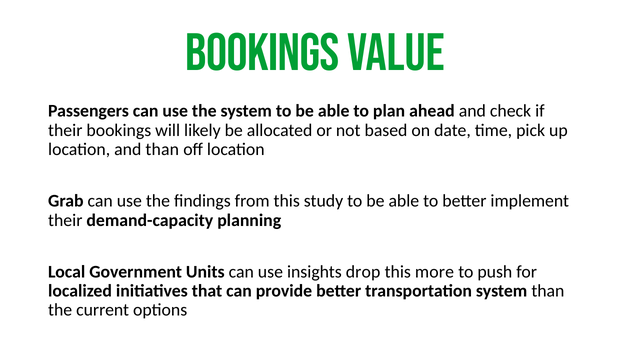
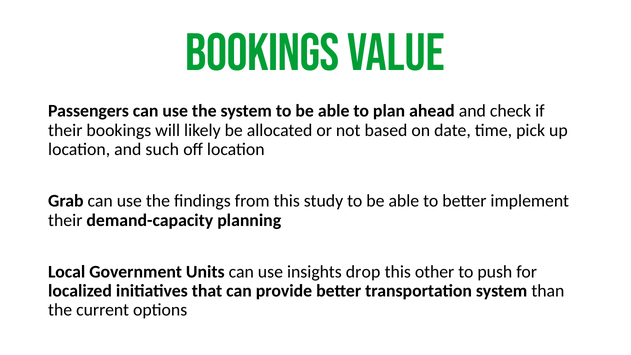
and than: than -> such
more: more -> other
